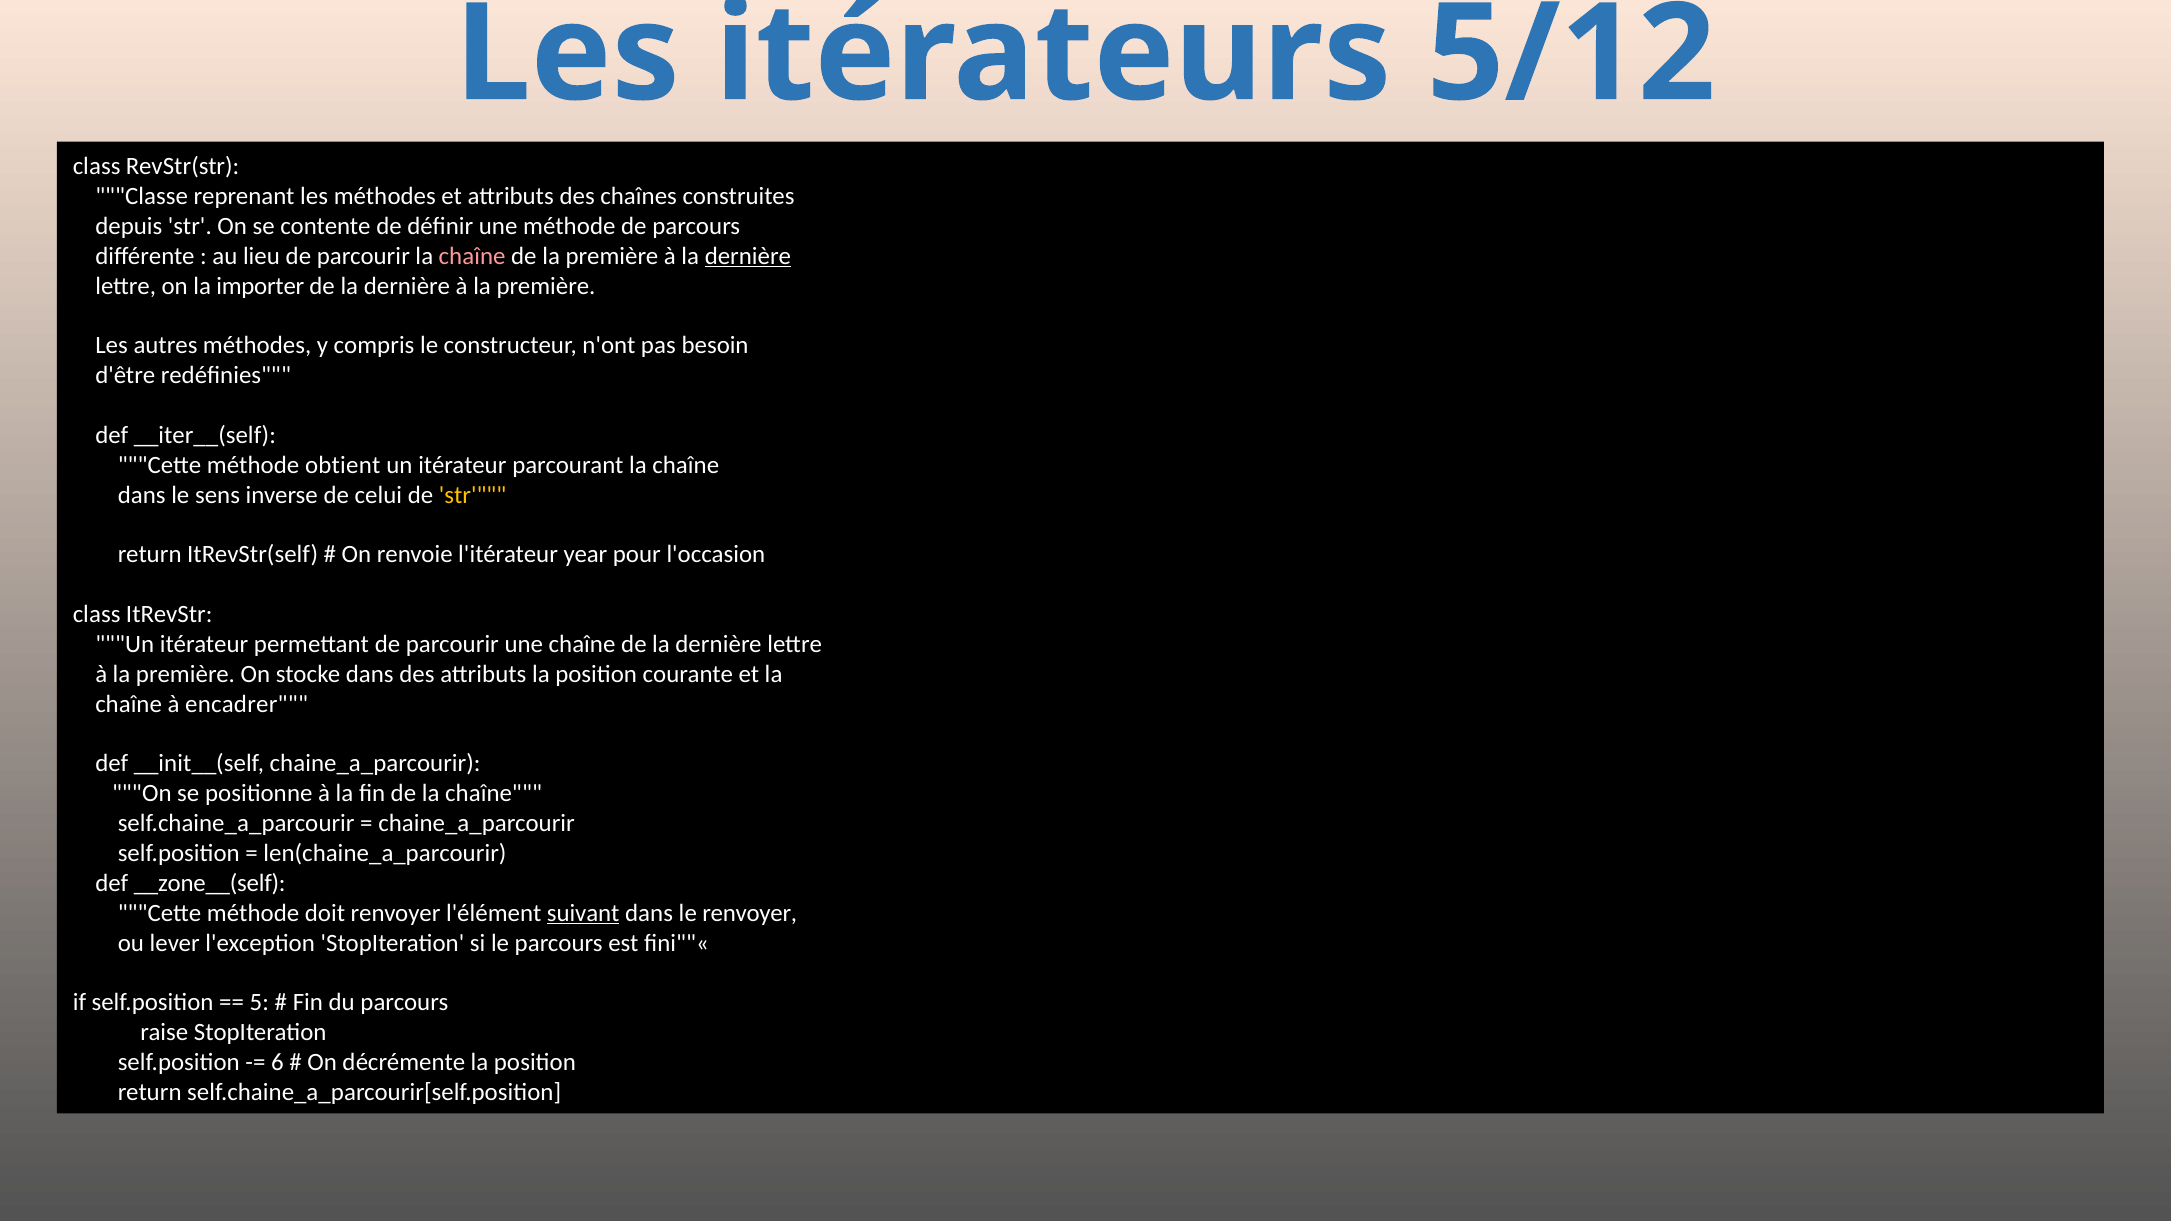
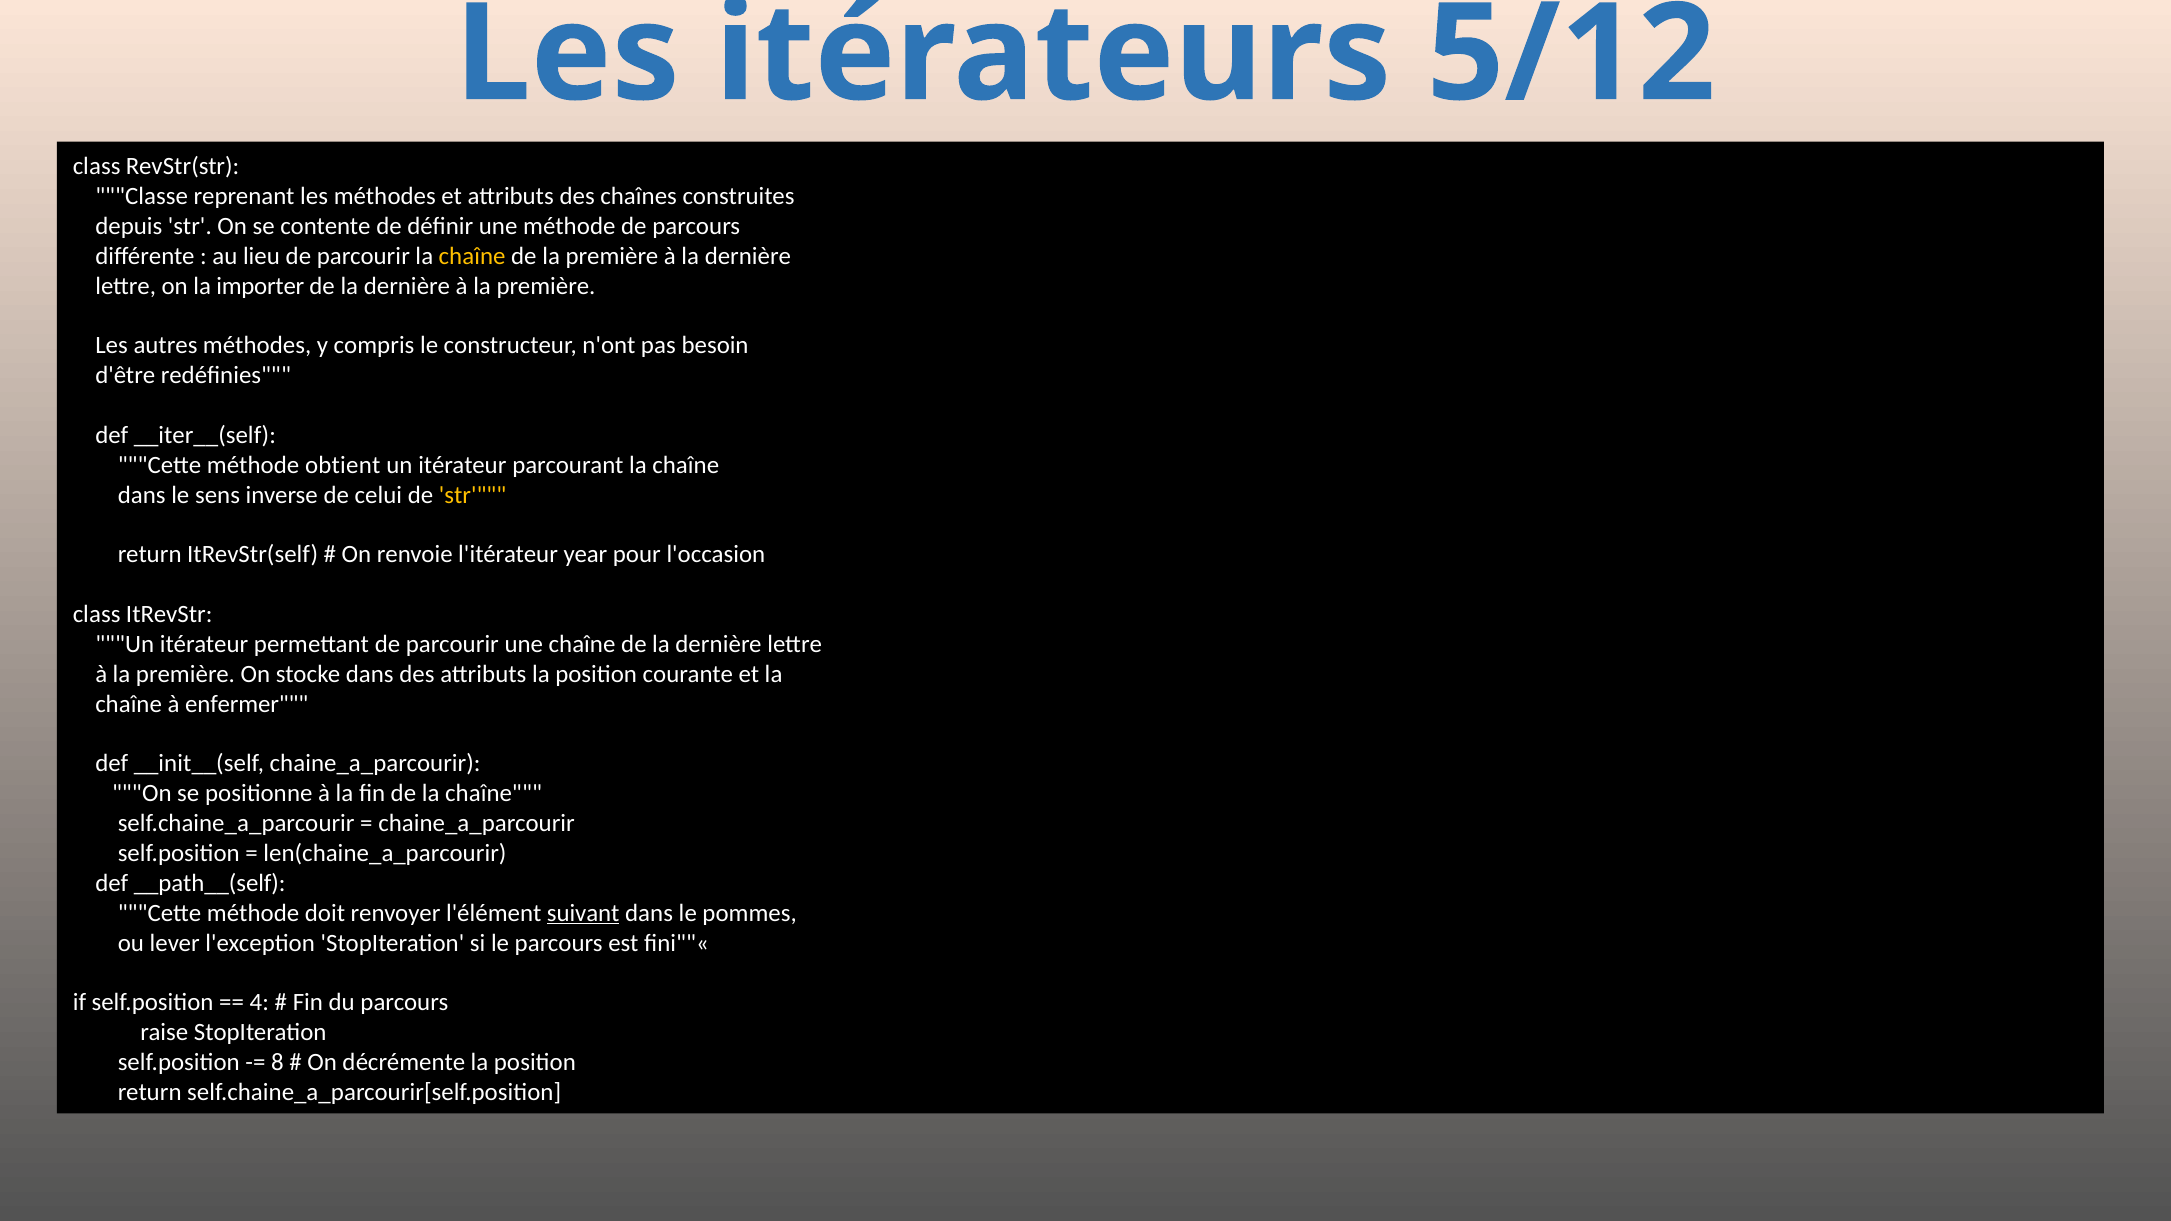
chaîne at (472, 256) colour: pink -> yellow
dernière at (748, 256) underline: present -> none
encadrer: encadrer -> enfermer
__zone__(self: __zone__(self -> __path__(self
le renvoyer: renvoyer -> pommes
5: 5 -> 4
6: 6 -> 8
